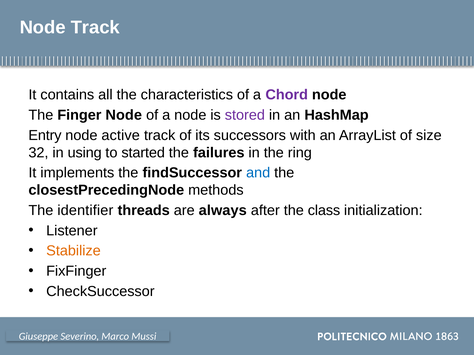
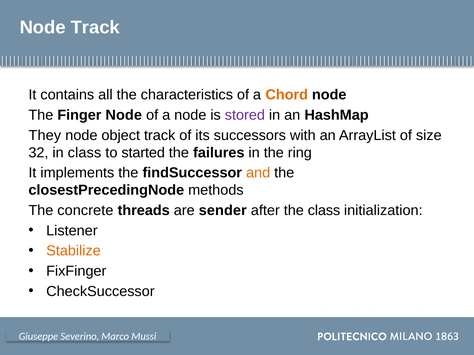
Chord colour: purple -> orange
Entry: Entry -> They
active: active -> object
in using: using -> class
and colour: blue -> orange
identifier: identifier -> concrete
always: always -> sender
